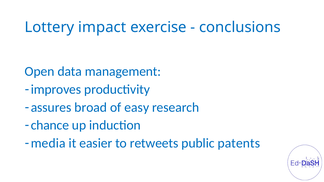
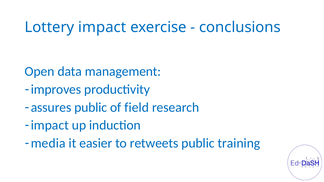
assures broad: broad -> public
easy: easy -> field
chance at (50, 125): chance -> impact
patents: patents -> training
